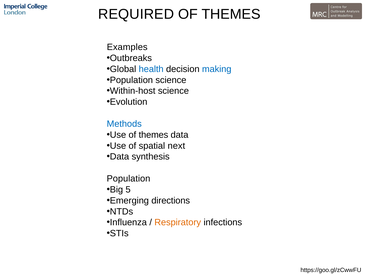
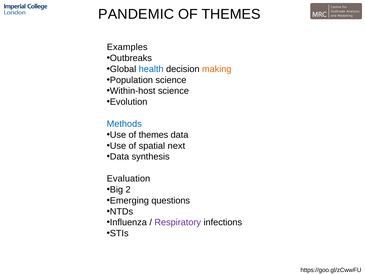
REQUIRED: REQUIRED -> PANDEMIC
making colour: blue -> orange
Population at (129, 178): Population -> Evaluation
5: 5 -> 2
directions: directions -> questions
Respiratory colour: orange -> purple
